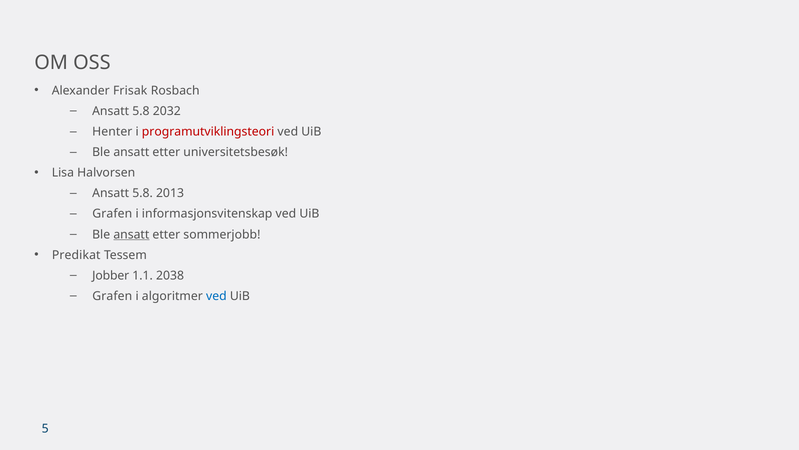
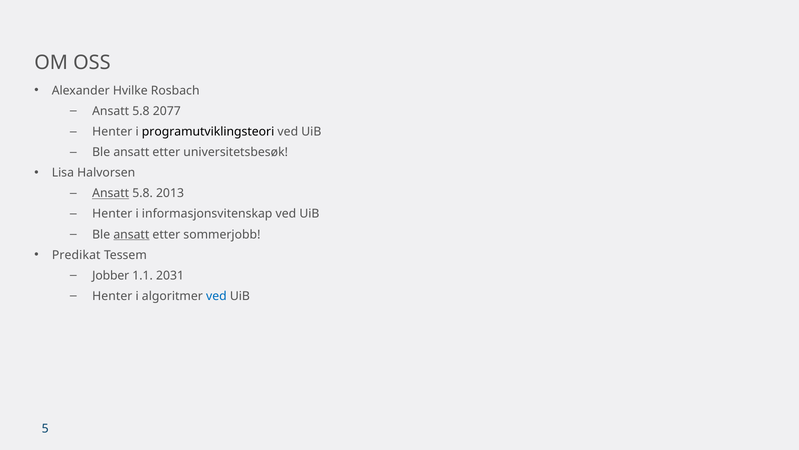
Frisak: Frisak -> Hvilke
2032: 2032 -> 2077
programutviklingsteori colour: red -> black
Ansatt at (111, 193) underline: none -> present
Grafen at (112, 214): Grafen -> Henter
2038: 2038 -> 2031
Grafen at (112, 296): Grafen -> Henter
